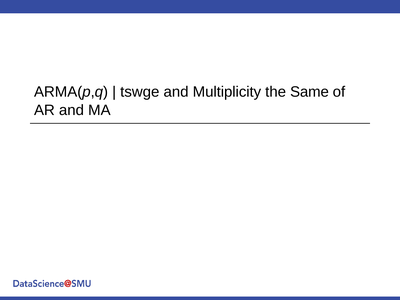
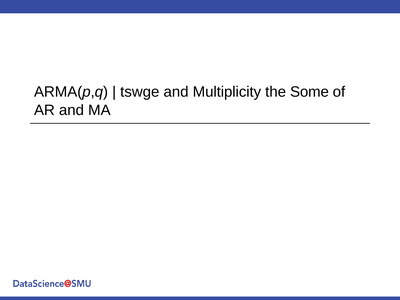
Same: Same -> Some
